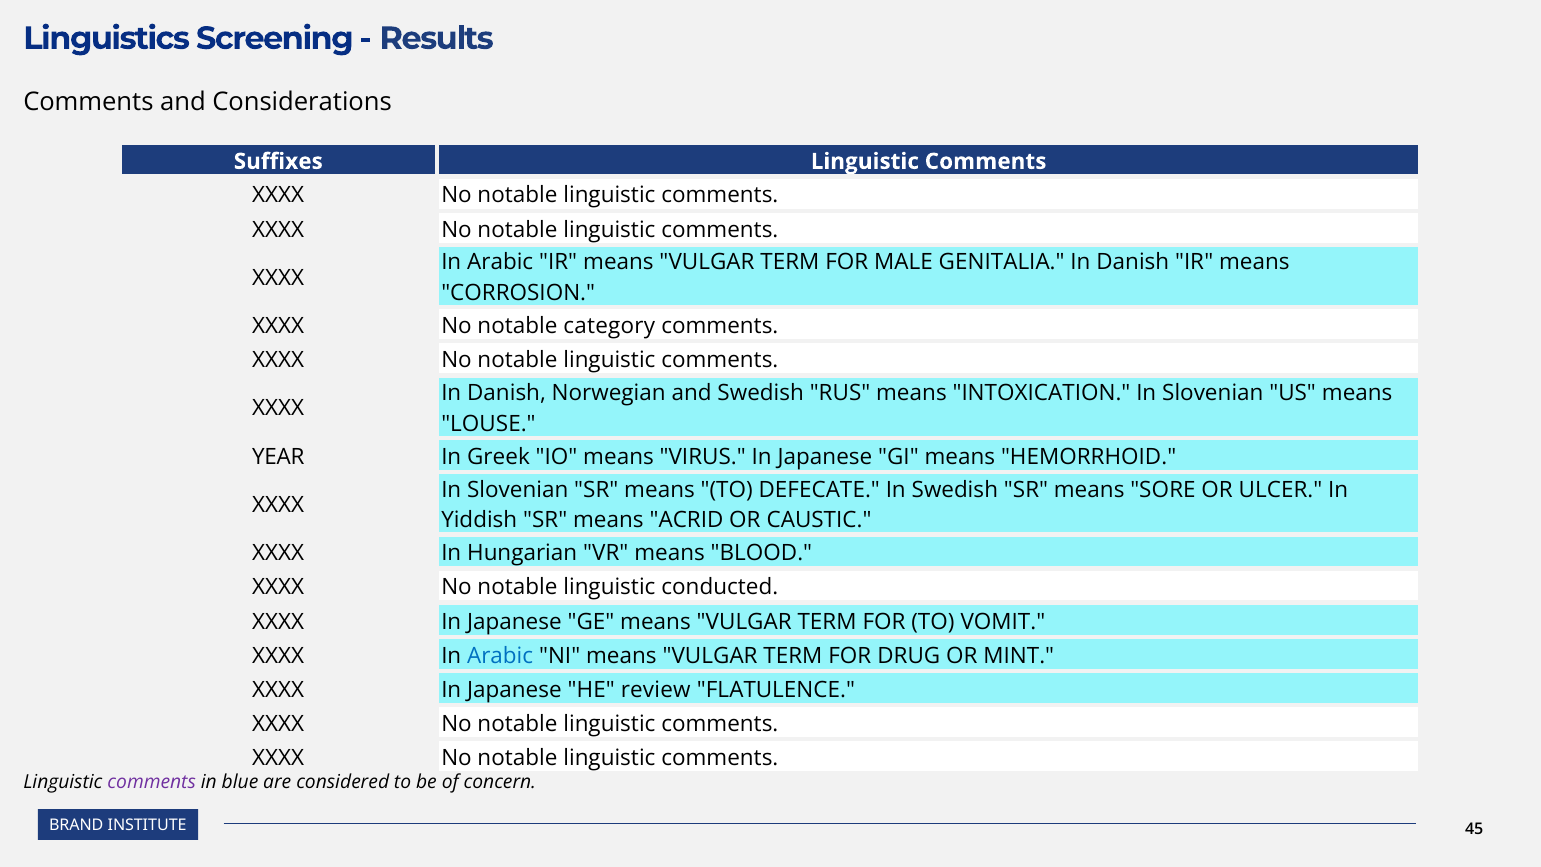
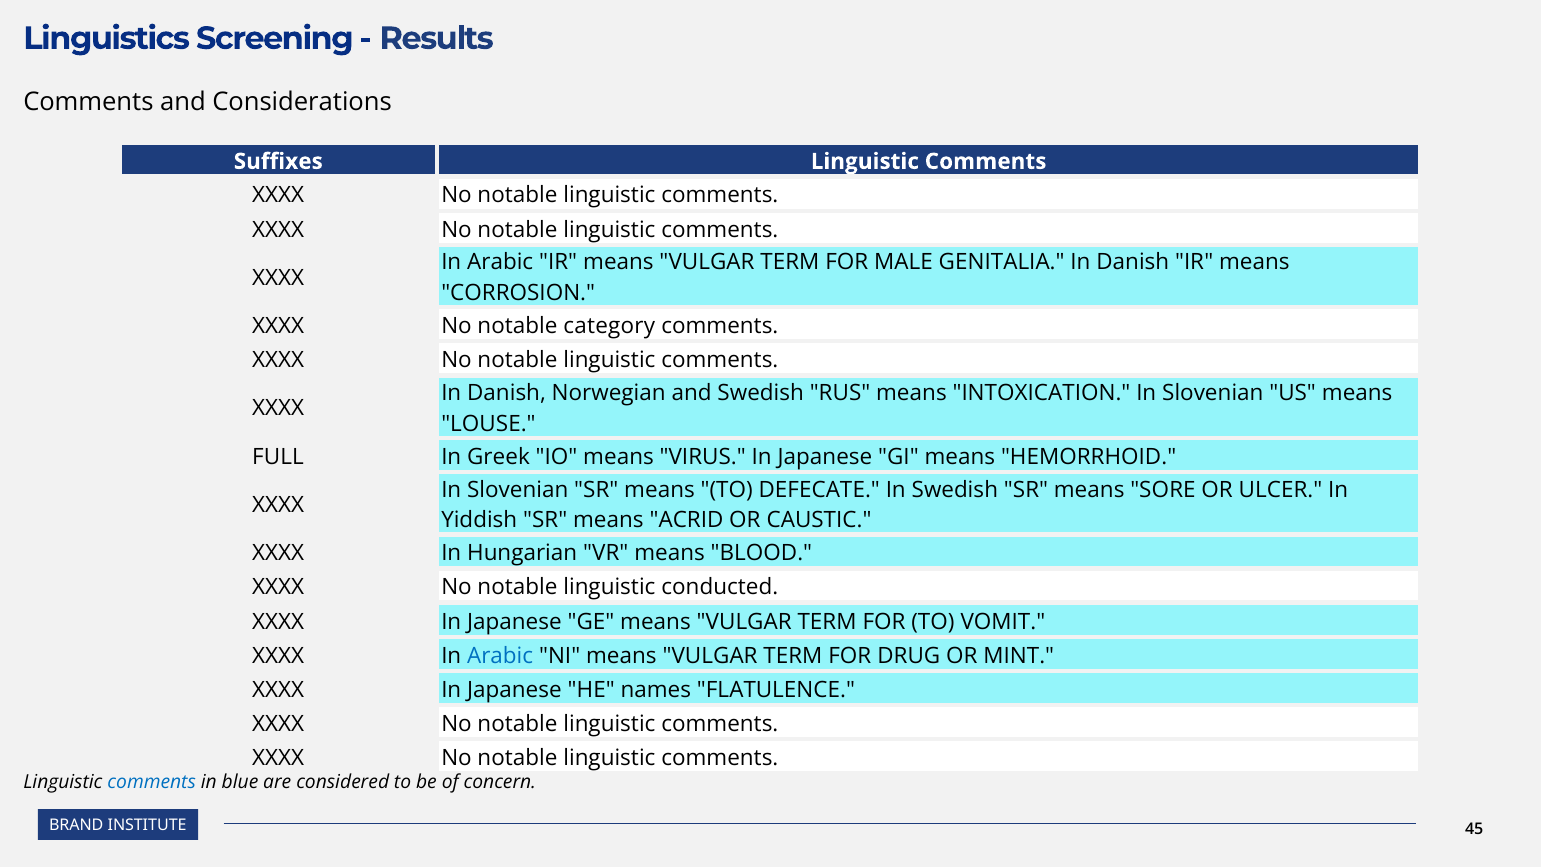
YEAR: YEAR -> FULL
review: review -> names
comments at (152, 782) colour: purple -> blue
